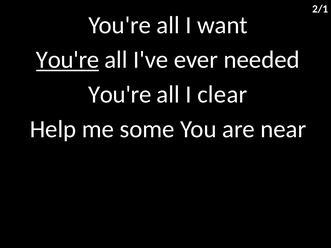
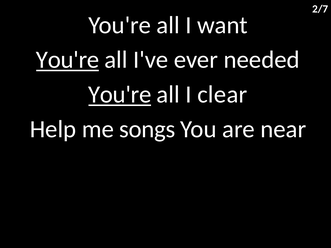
2/1: 2/1 -> 2/7
You're at (120, 95) underline: none -> present
some: some -> songs
